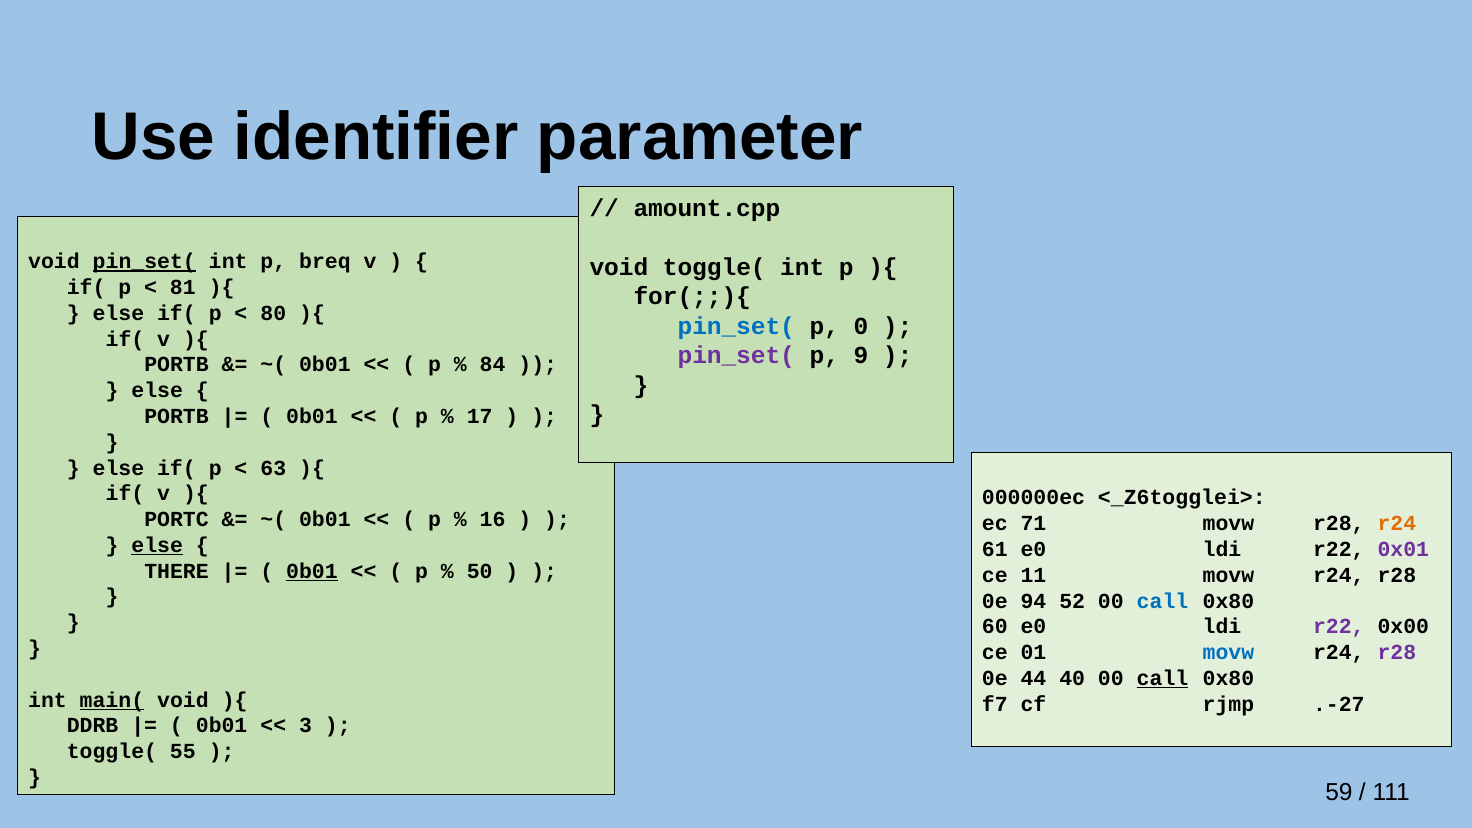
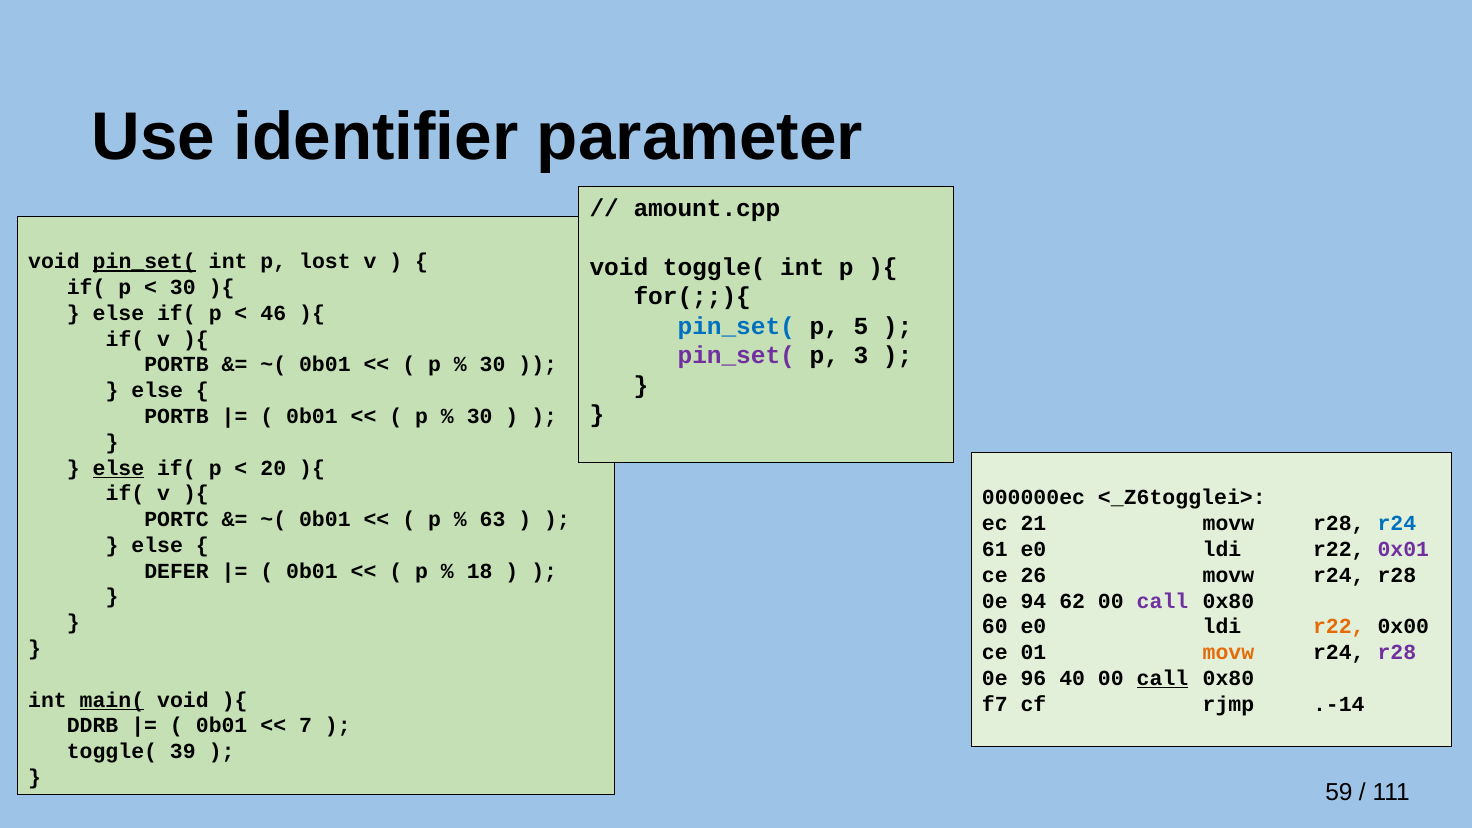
breq: breq -> lost
81 at (183, 288): 81 -> 30
80: 80 -> 46
0: 0 -> 5
9: 9 -> 3
84 at (493, 365): 84 -> 30
17 at (480, 416): 17 -> 30
else at (118, 468) underline: none -> present
63: 63 -> 20
16: 16 -> 63
71: 71 -> 21
r24 at (1397, 524) colour: orange -> blue
else at (157, 545) underline: present -> none
THERE: THERE -> DEFER
0b01 at (312, 571) underline: present -> none
50: 50 -> 18
11: 11 -> 26
52: 52 -> 62
call at (1162, 601) colour: blue -> purple
r22 at (1339, 627) colour: purple -> orange
movw at (1228, 652) colour: blue -> orange
44: 44 -> 96
.-27: .-27 -> .-14
3: 3 -> 7
55: 55 -> 39
